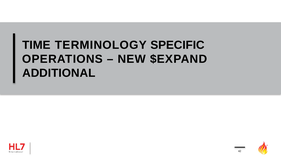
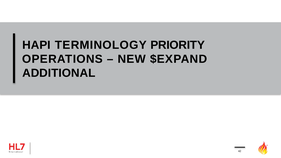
TIME: TIME -> HAPI
SPECIFIC: SPECIFIC -> PRIORITY
